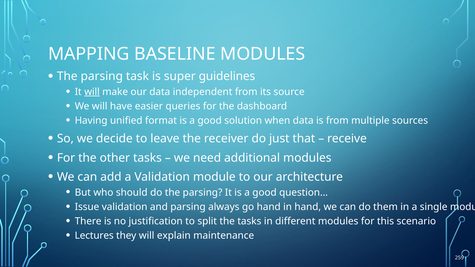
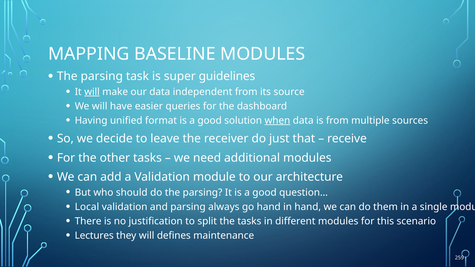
when underline: none -> present
Issue: Issue -> Local
explain: explain -> defines
